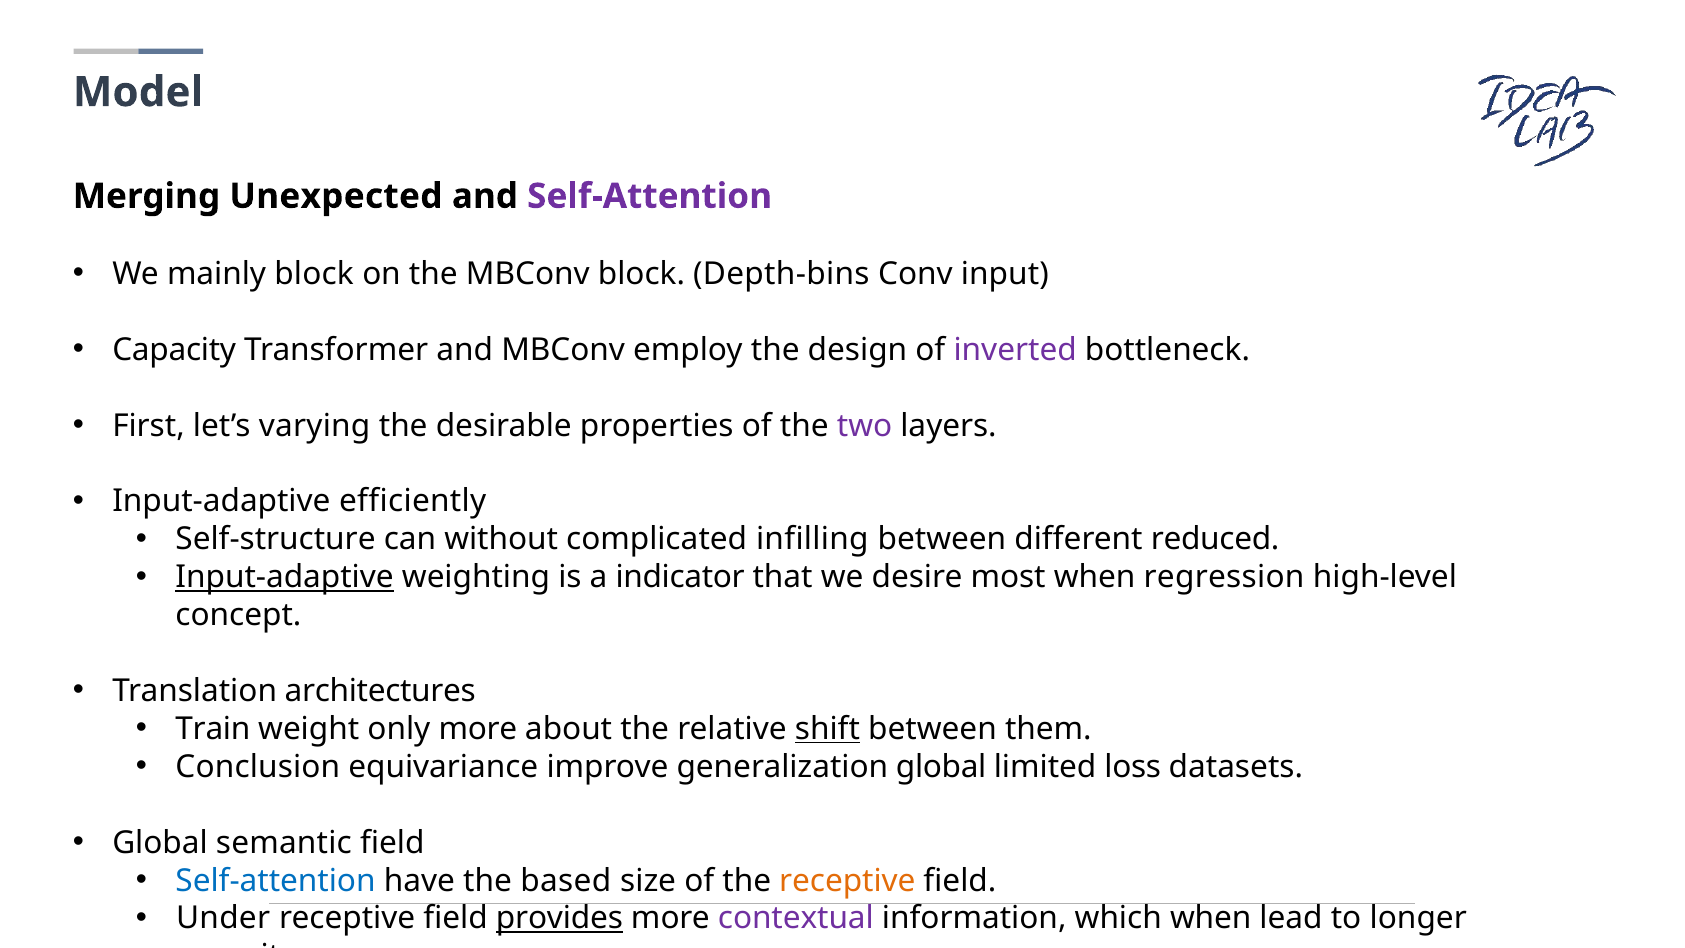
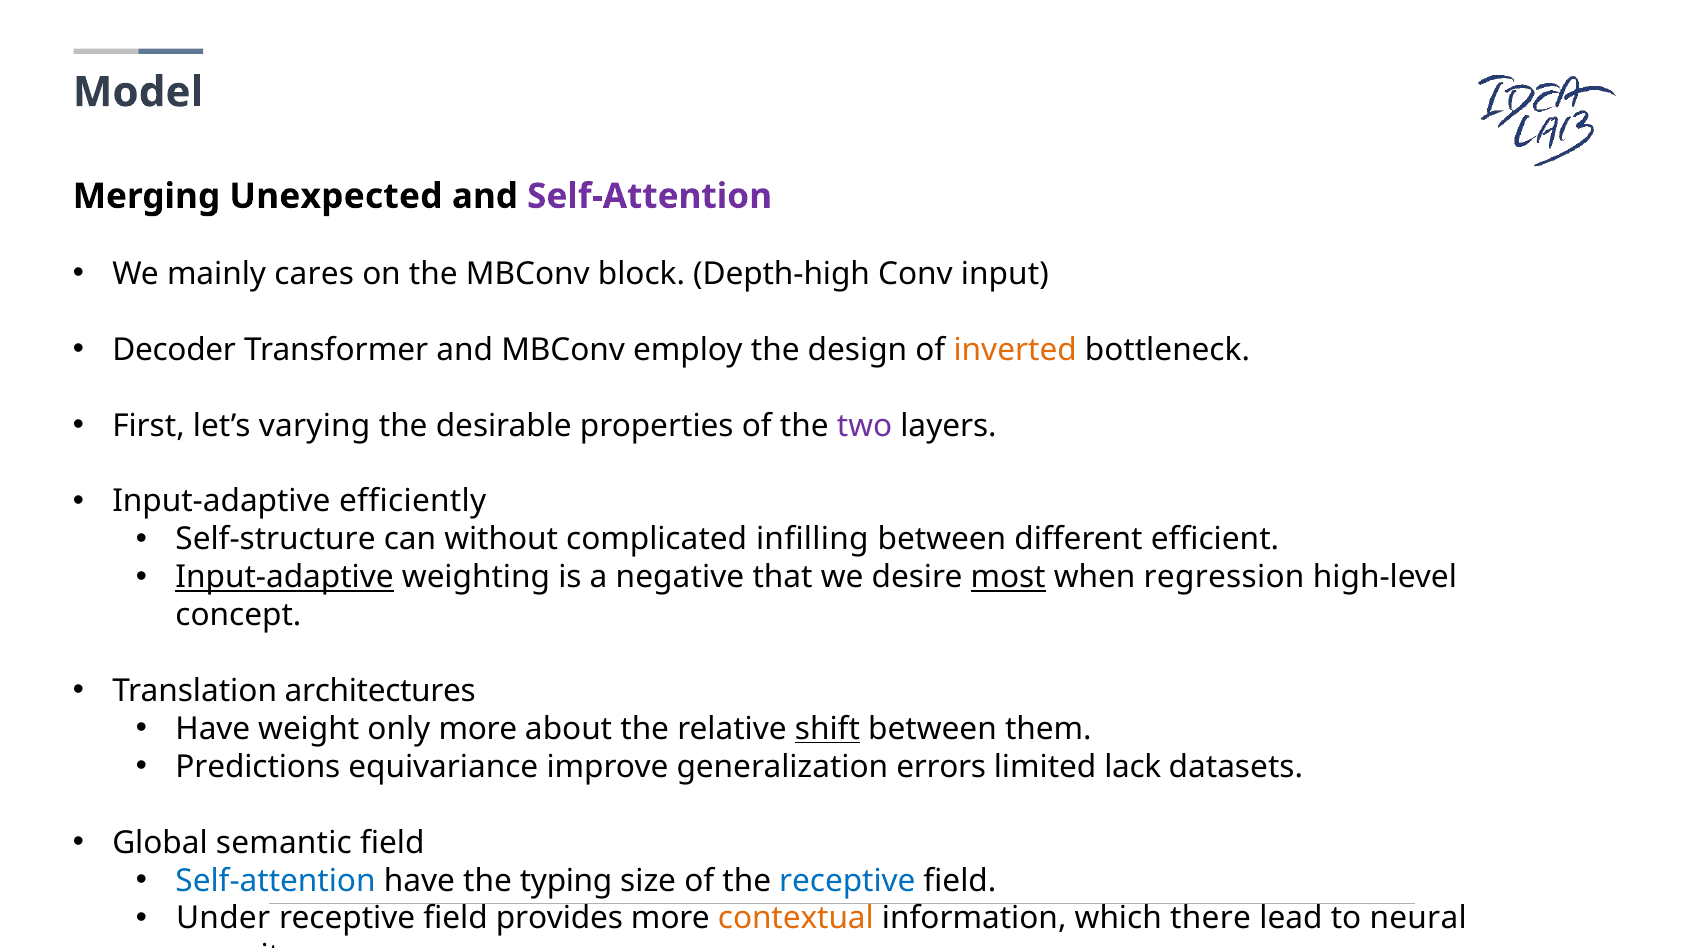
mainly block: block -> cares
Depth-bins: Depth-bins -> Depth-high
Capacity at (174, 350): Capacity -> Decoder
inverted colour: purple -> orange
reduced: reduced -> efficient
indicator: indicator -> negative
most underline: none -> present
Train at (213, 729): Train -> Have
Conclusion: Conclusion -> Predictions
generalization global: global -> errors
loss: loss -> lack
based: based -> typing
receptive at (847, 880) colour: orange -> blue
provides underline: present -> none
contextual colour: purple -> orange
which when: when -> there
longer: longer -> neural
